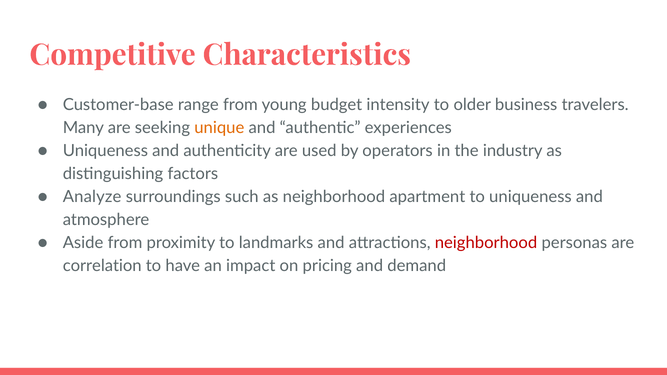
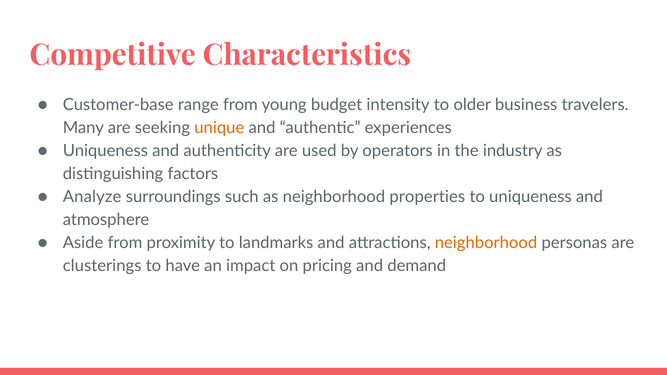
apartment: apartment -> properties
neighborhood at (486, 243) colour: red -> orange
correlation: correlation -> clusterings
